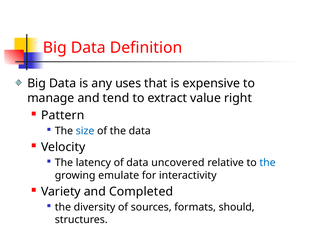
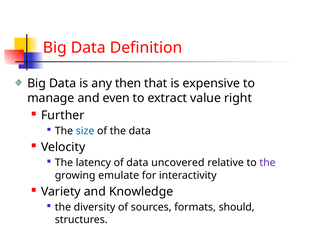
uses: uses -> then
tend: tend -> even
Pattern: Pattern -> Further
the at (268, 163) colour: blue -> purple
Completed: Completed -> Knowledge
